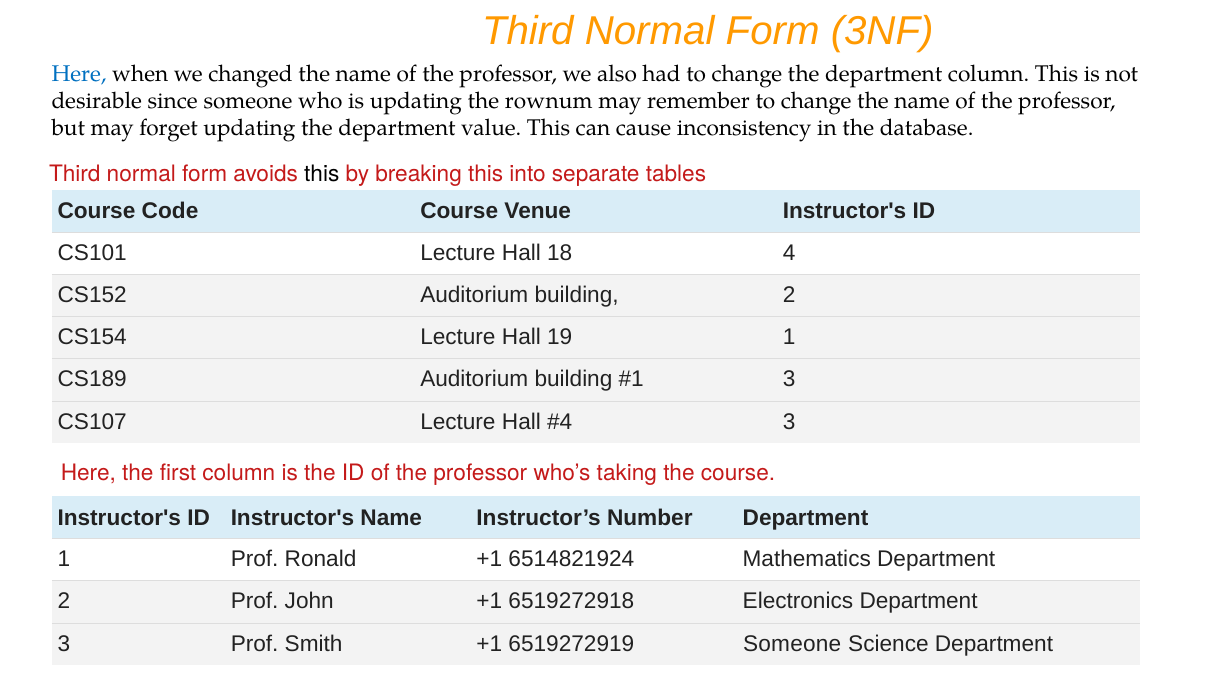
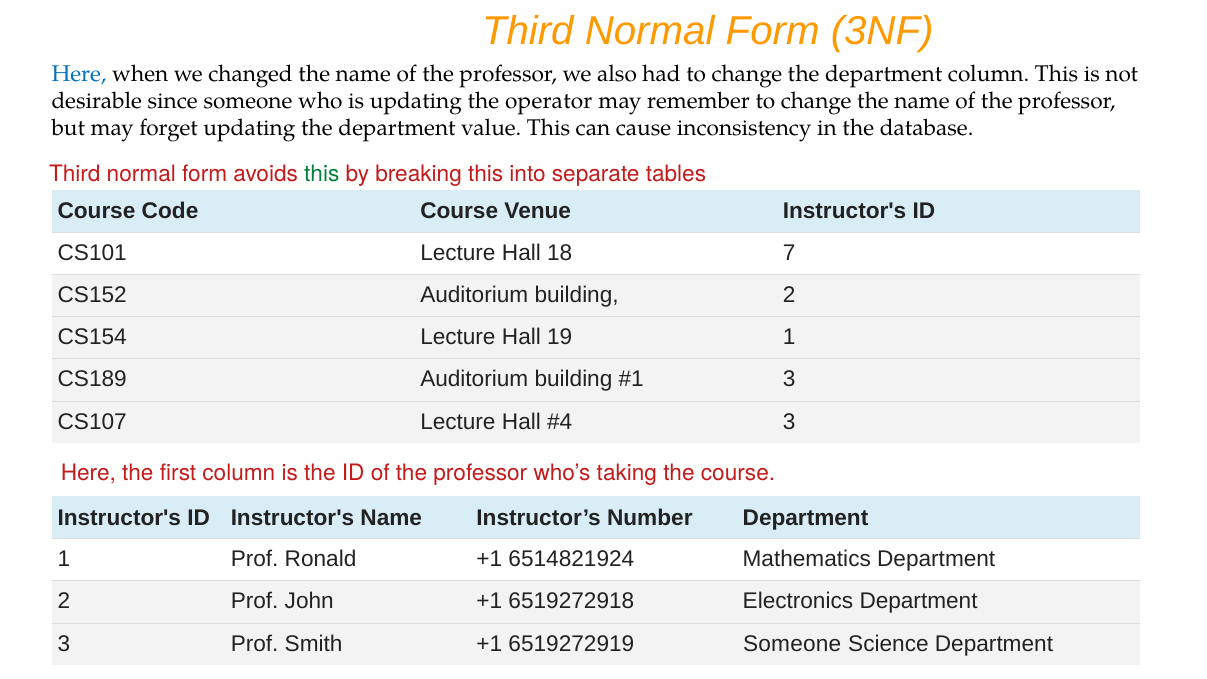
rownum: rownum -> operator
this at (322, 174) colour: black -> green
4: 4 -> 7
